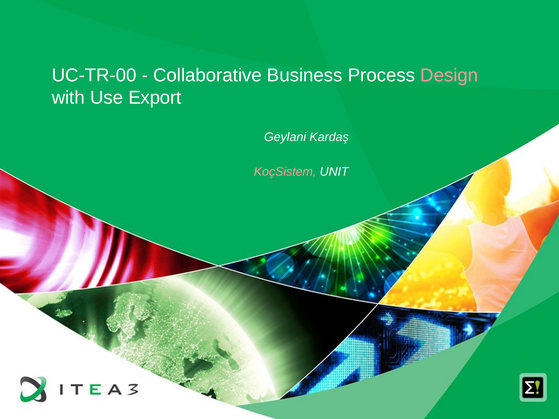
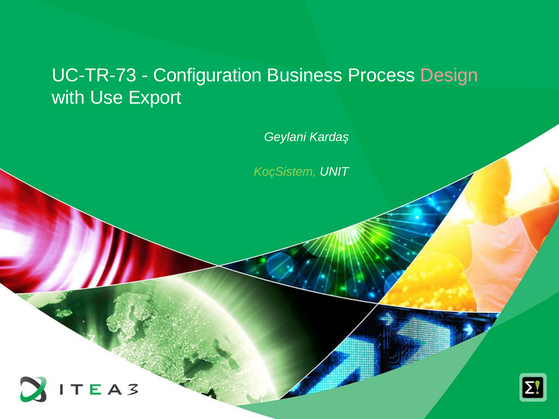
UC-TR-00: UC-TR-00 -> UC-TR-73
Collaborative: Collaborative -> Configuration
KoçSistem colour: pink -> light green
